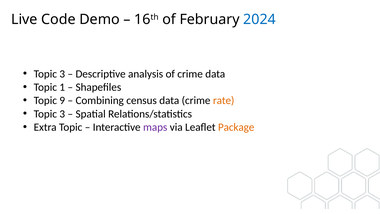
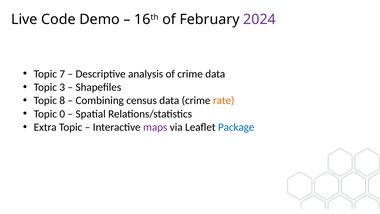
2024 colour: blue -> purple
3 at (62, 74): 3 -> 7
1: 1 -> 3
9: 9 -> 8
3 at (62, 114): 3 -> 0
Package colour: orange -> blue
